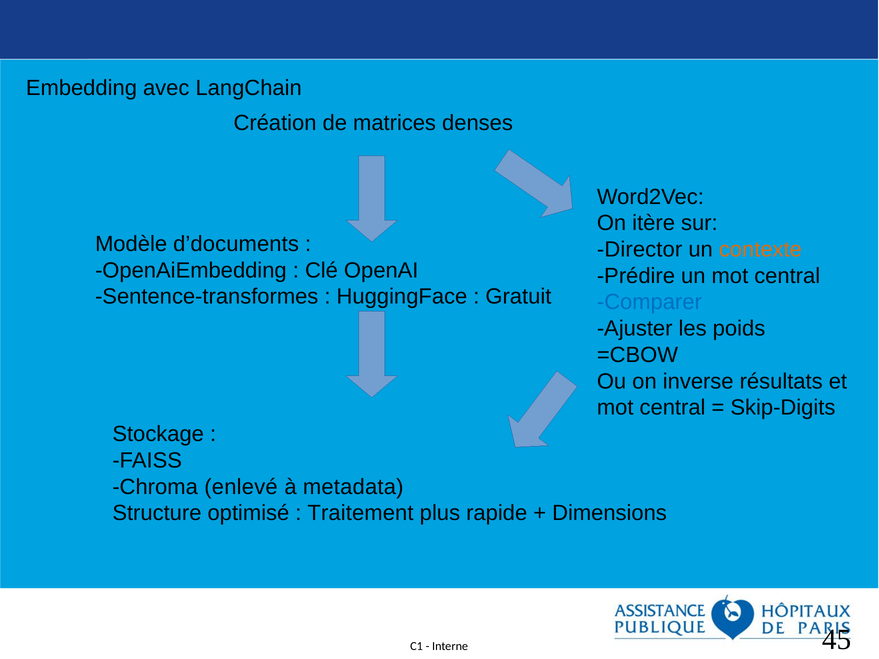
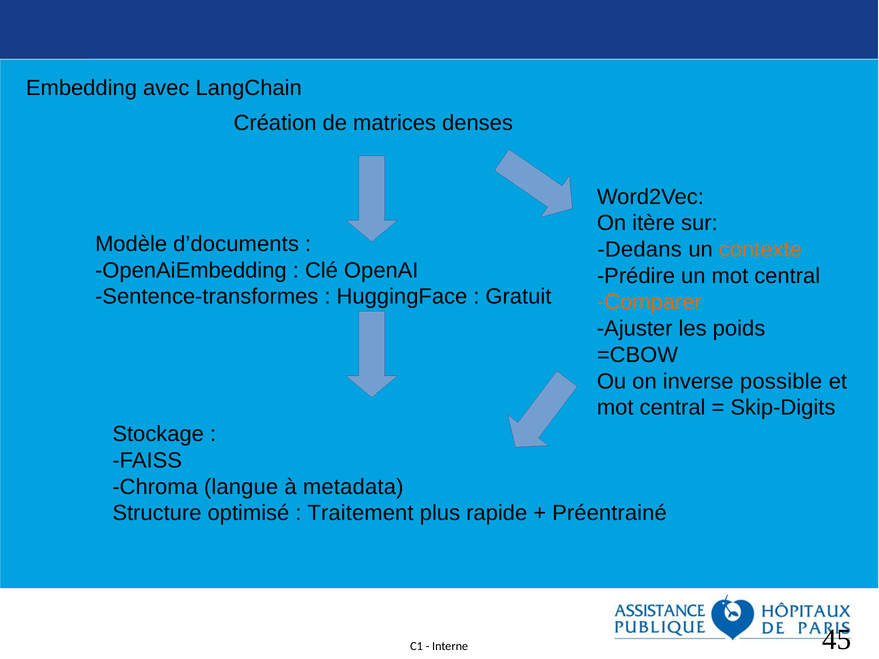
Director: Director -> Dedans
Comparer colour: blue -> orange
résultats: résultats -> possible
enlevé: enlevé -> langue
Dimensions: Dimensions -> Préentrainé
